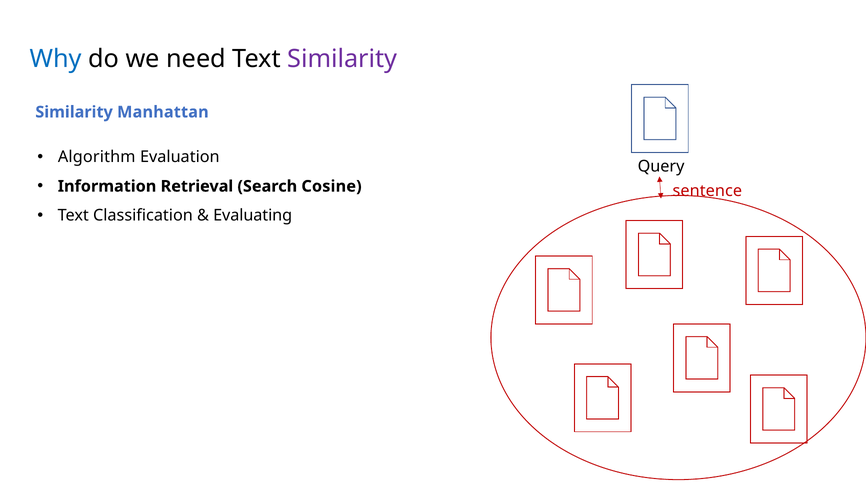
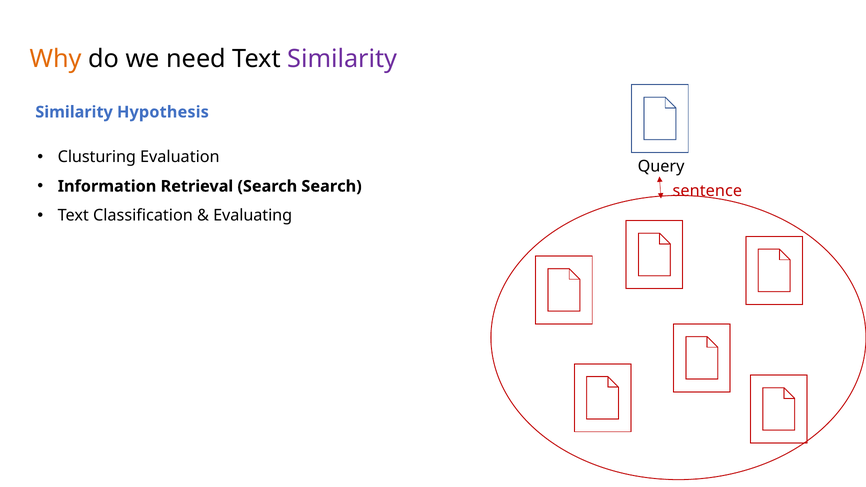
Why colour: blue -> orange
Manhattan: Manhattan -> Hypothesis
Algorithm: Algorithm -> Clusturing
Search Cosine: Cosine -> Search
